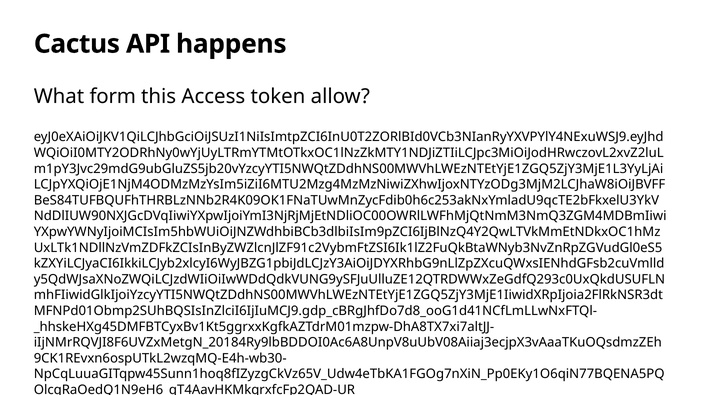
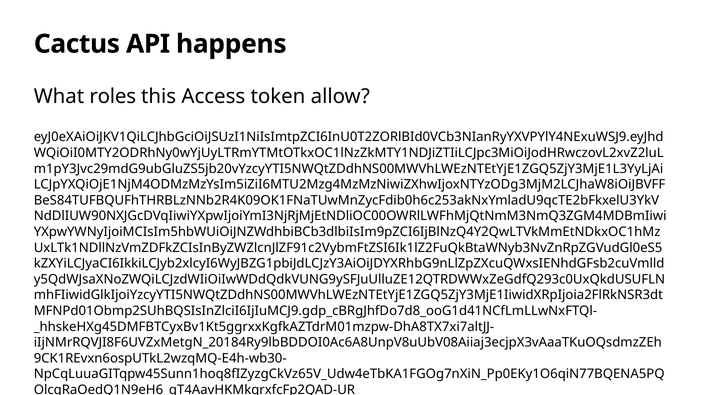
form: form -> roles
